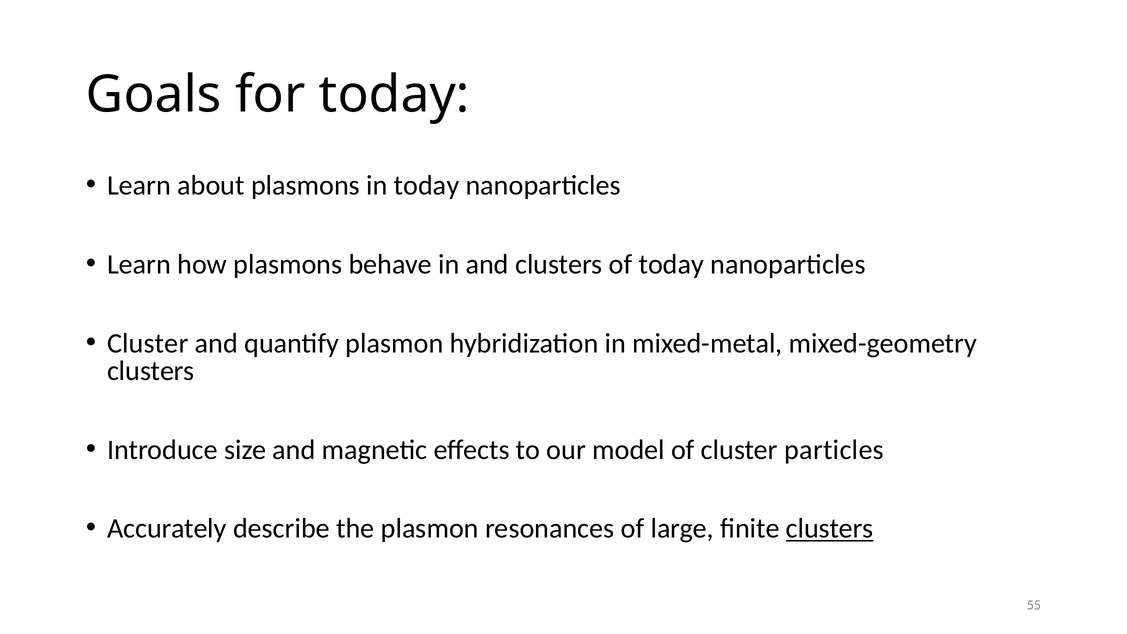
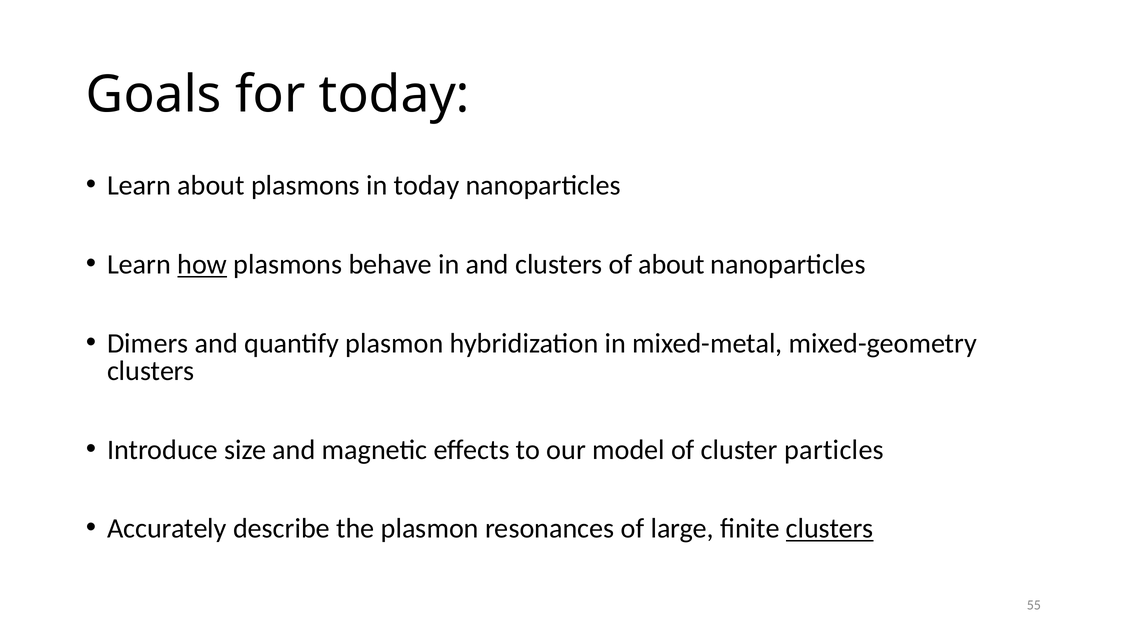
how underline: none -> present
of today: today -> about
Cluster at (148, 343): Cluster -> Dimers
